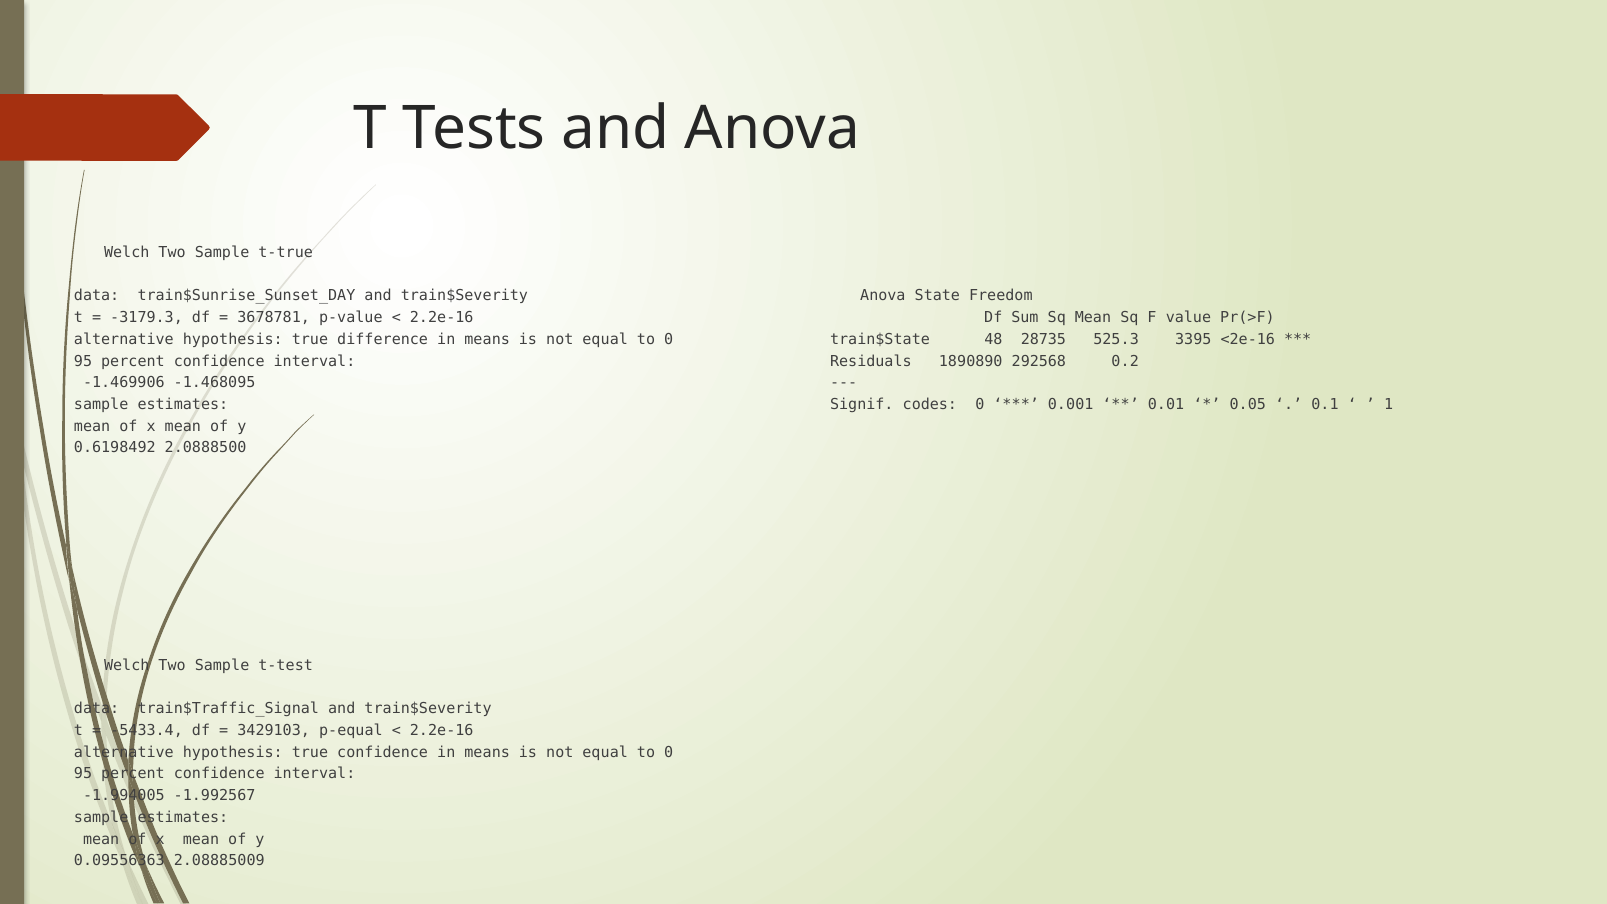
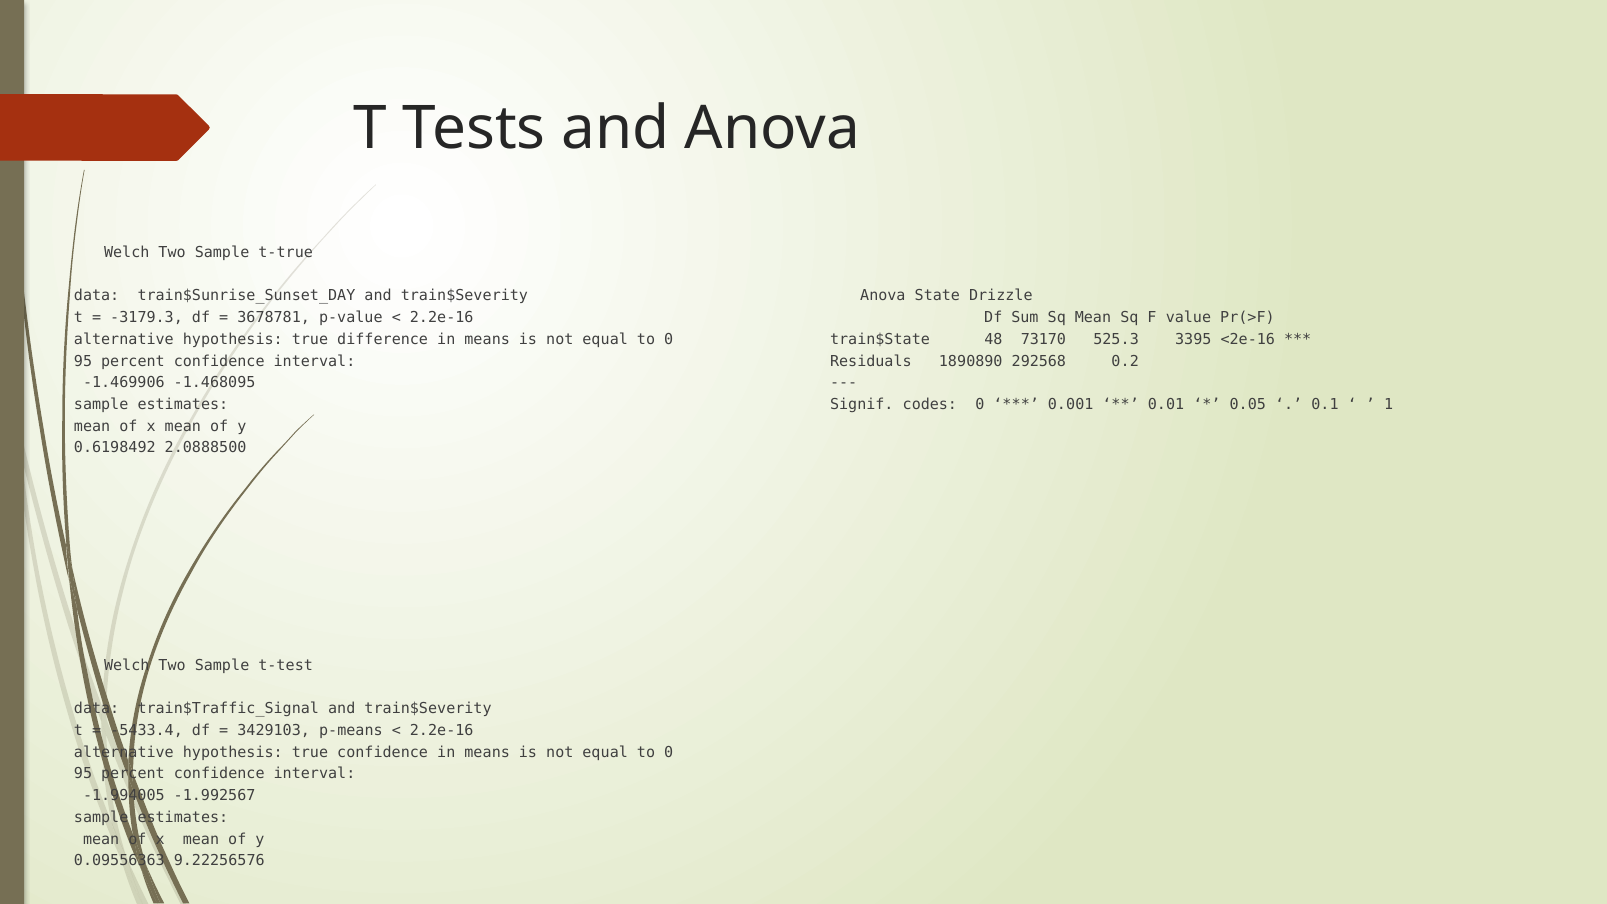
Freedom: Freedom -> Drizzle
28735: 28735 -> 73170
p-equal: p-equal -> p-means
2.08885009: 2.08885009 -> 9.22256576
